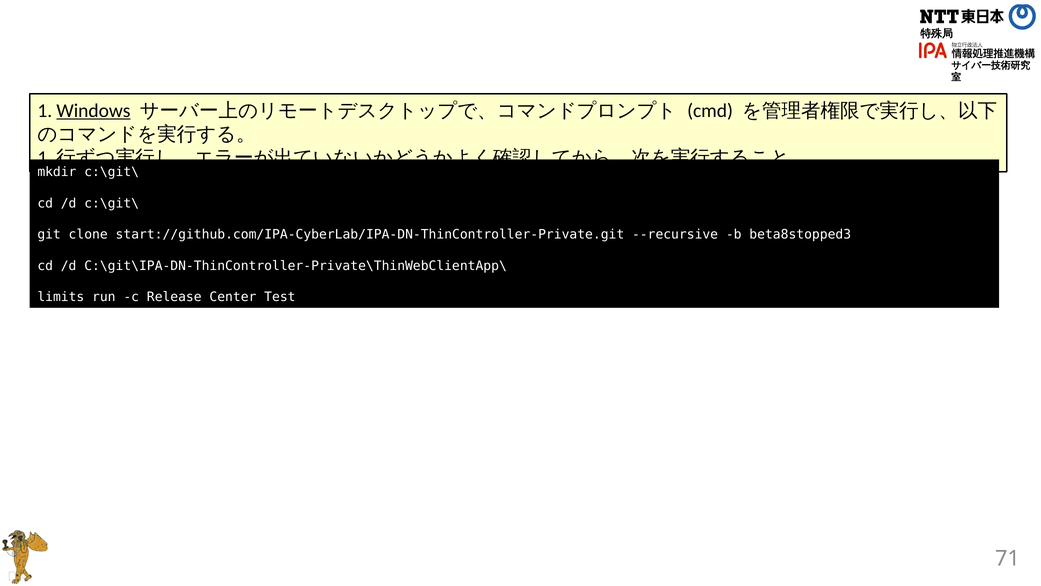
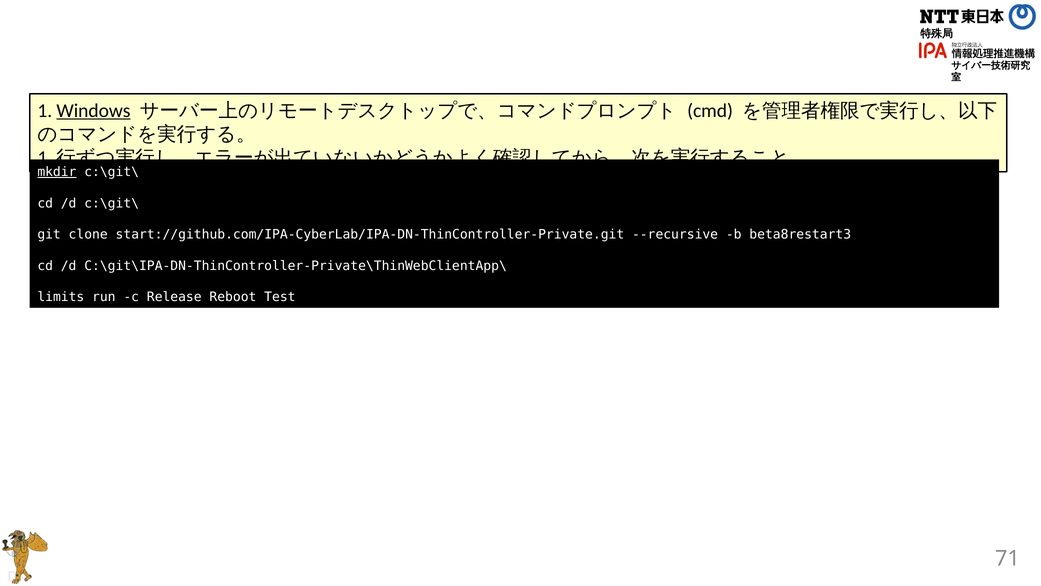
mkdir underline: none -> present
beta8stopped3: beta8stopped3 -> beta8restart3
Center: Center -> Reboot
